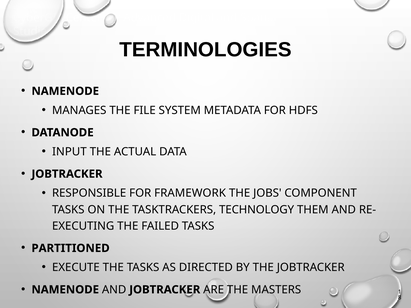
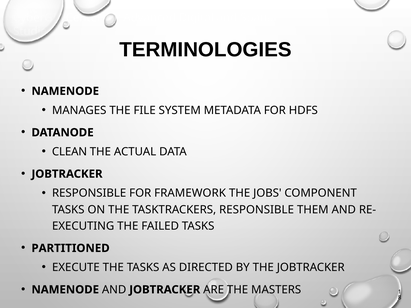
INPUT: INPUT -> CLEAN
TASKTRACKERS TECHNOLOGY: TECHNOLOGY -> RESPONSIBLE
